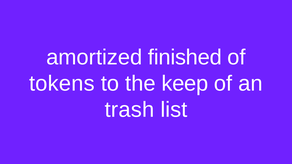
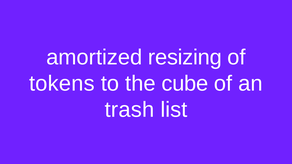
finished: finished -> resizing
keep: keep -> cube
